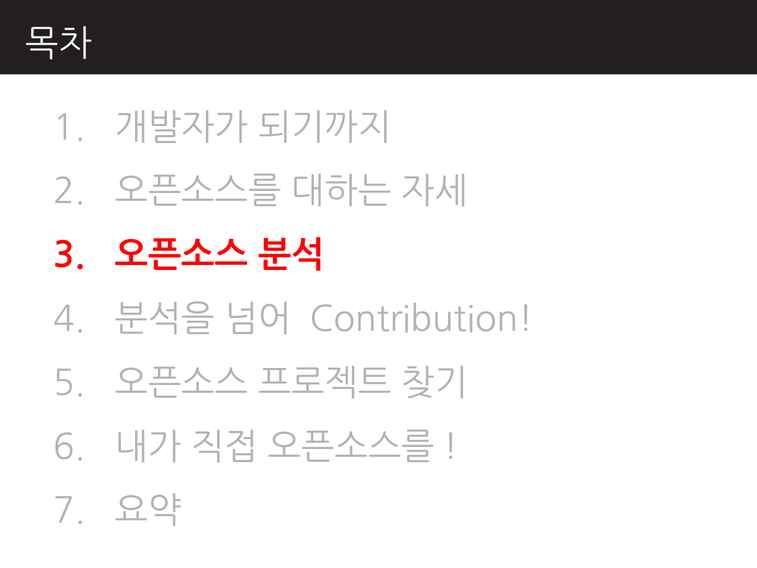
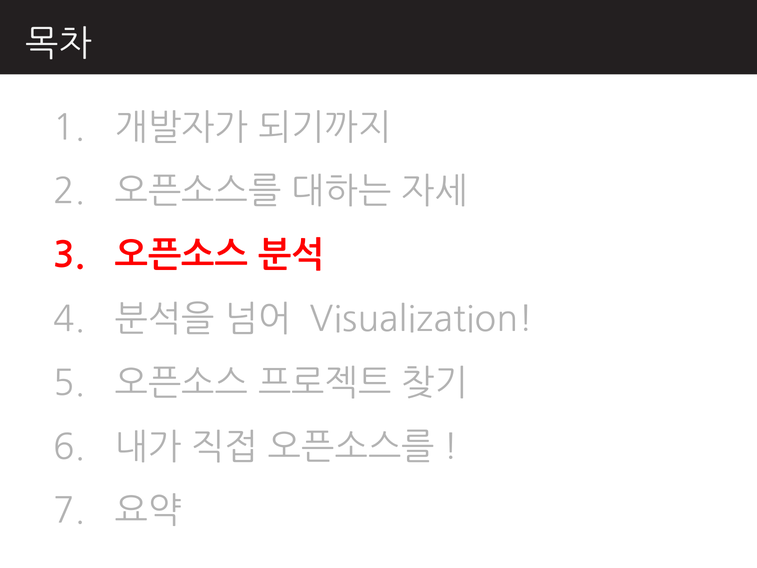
Contribution: Contribution -> Visualization
